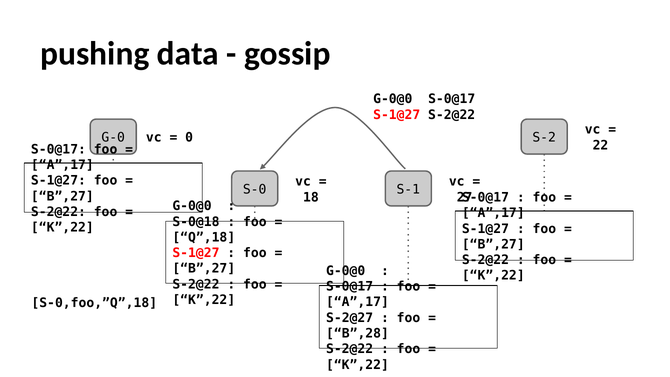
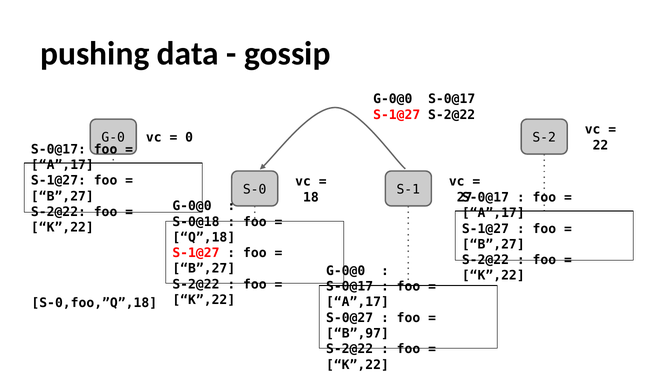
S-2@27: S-2@27 -> S-0@27
B”,28: B”,28 -> B”,97
